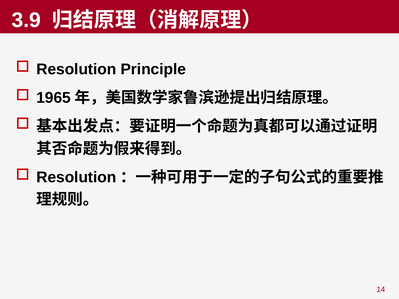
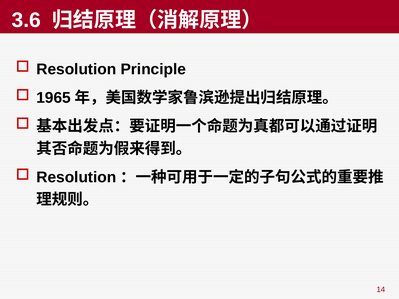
3.9: 3.9 -> 3.6
